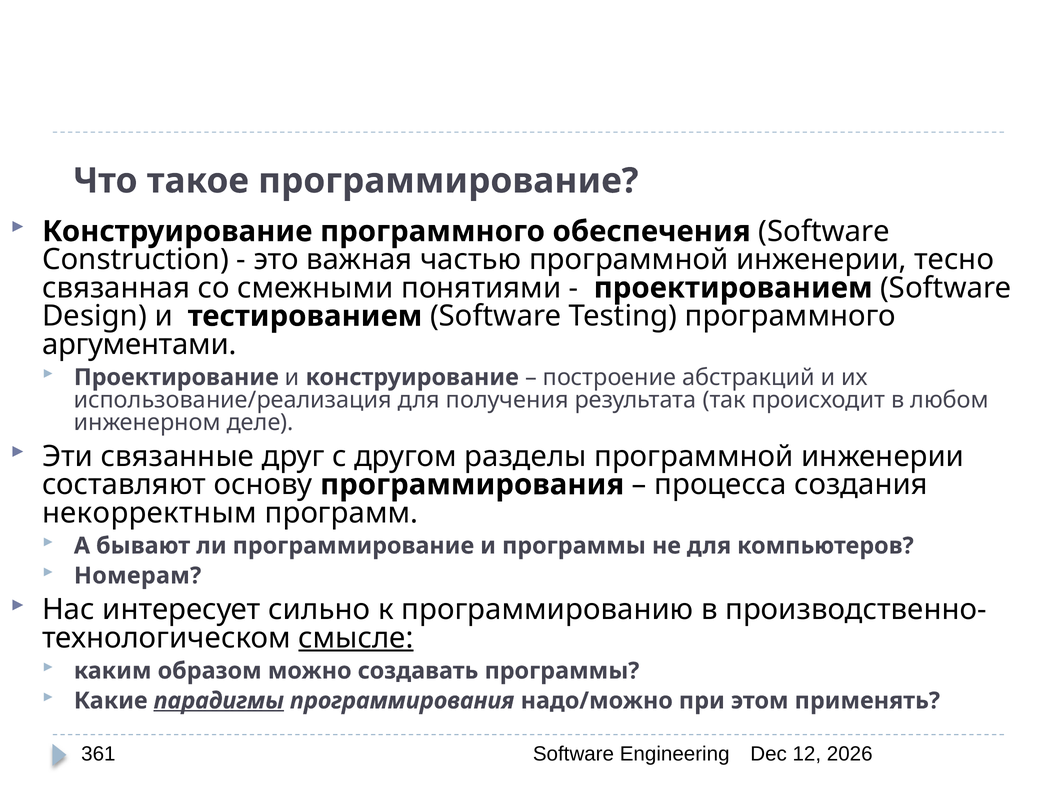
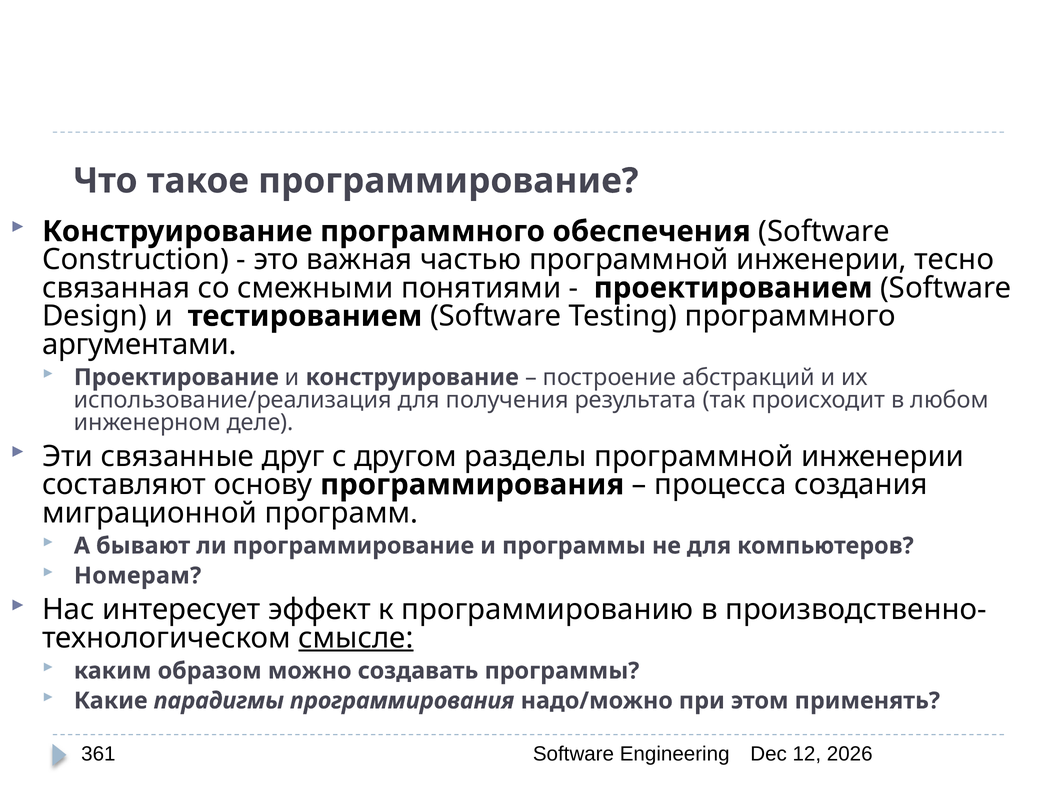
некорректным: некорректным -> миграционной
сильно: сильно -> эффект
парадигмы underline: present -> none
